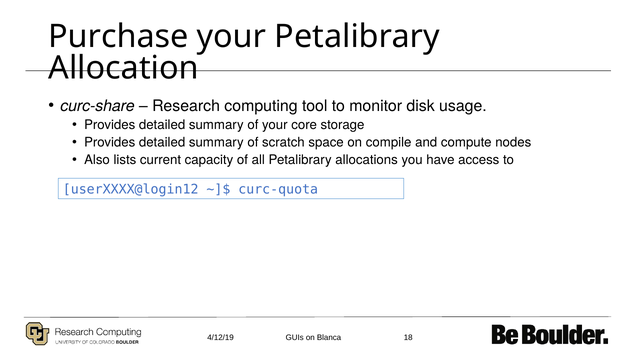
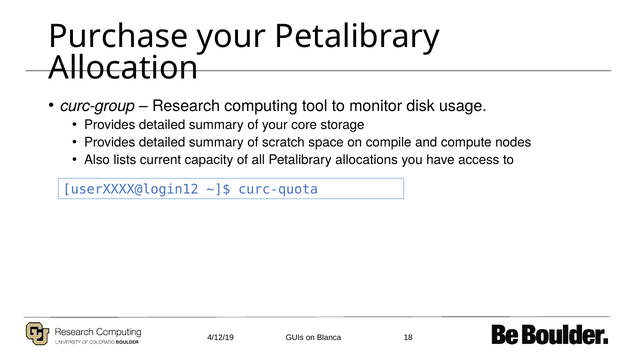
curc-share: curc-share -> curc-group
